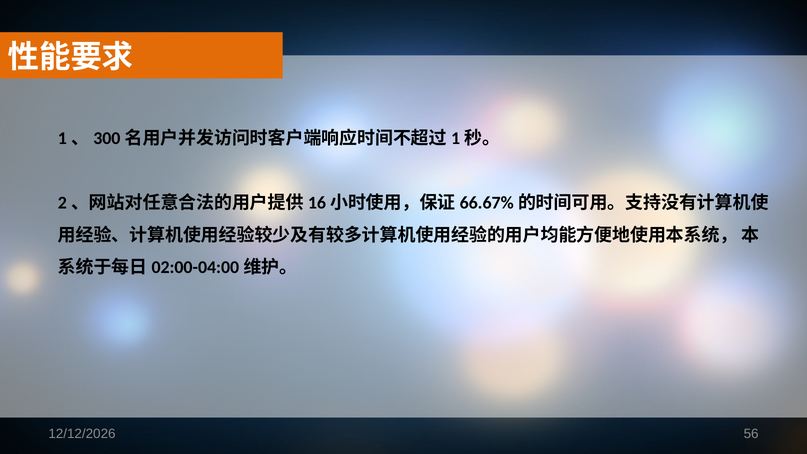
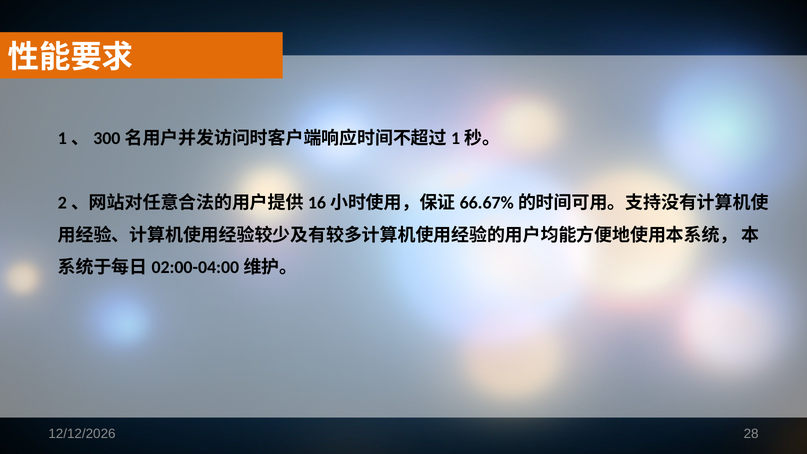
56: 56 -> 28
